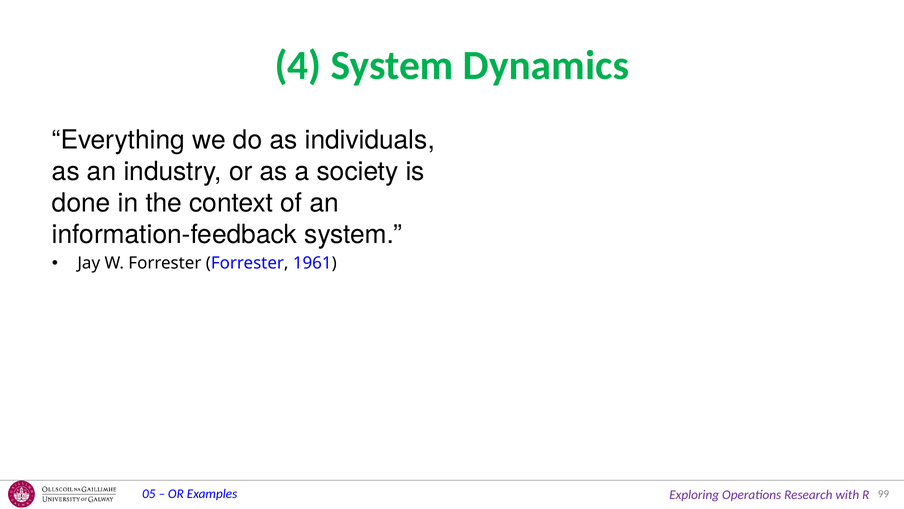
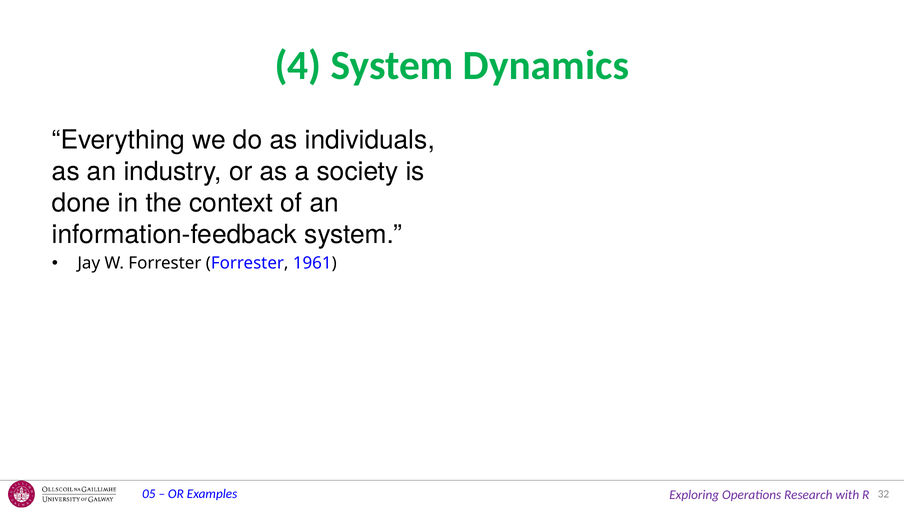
99: 99 -> 32
